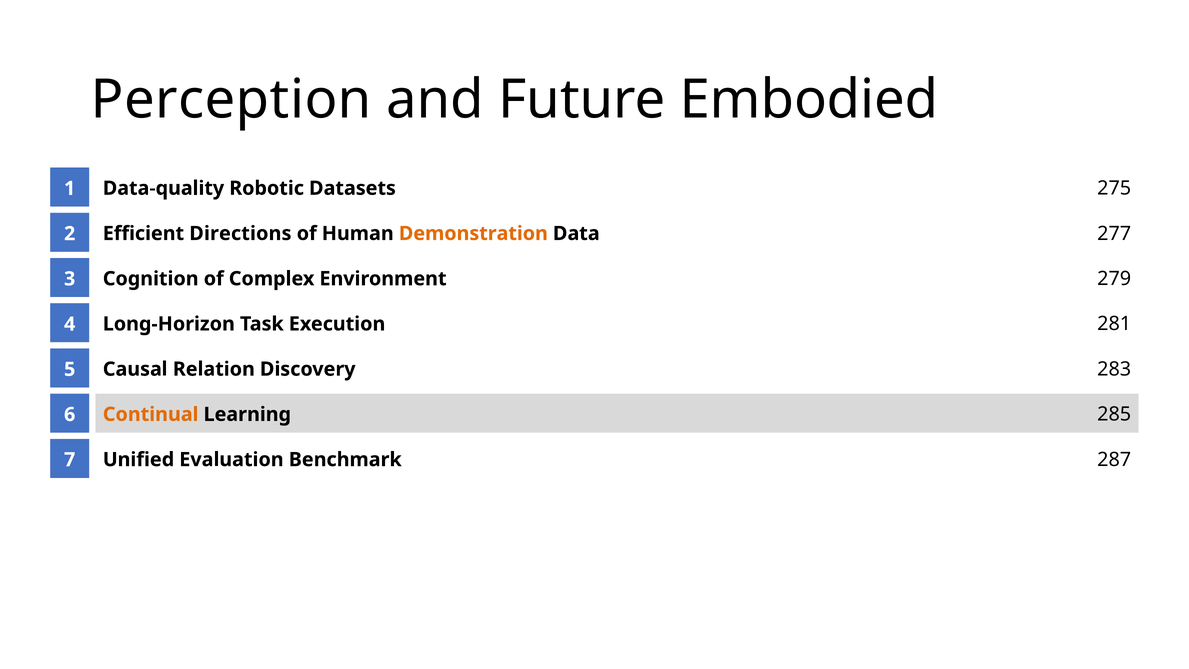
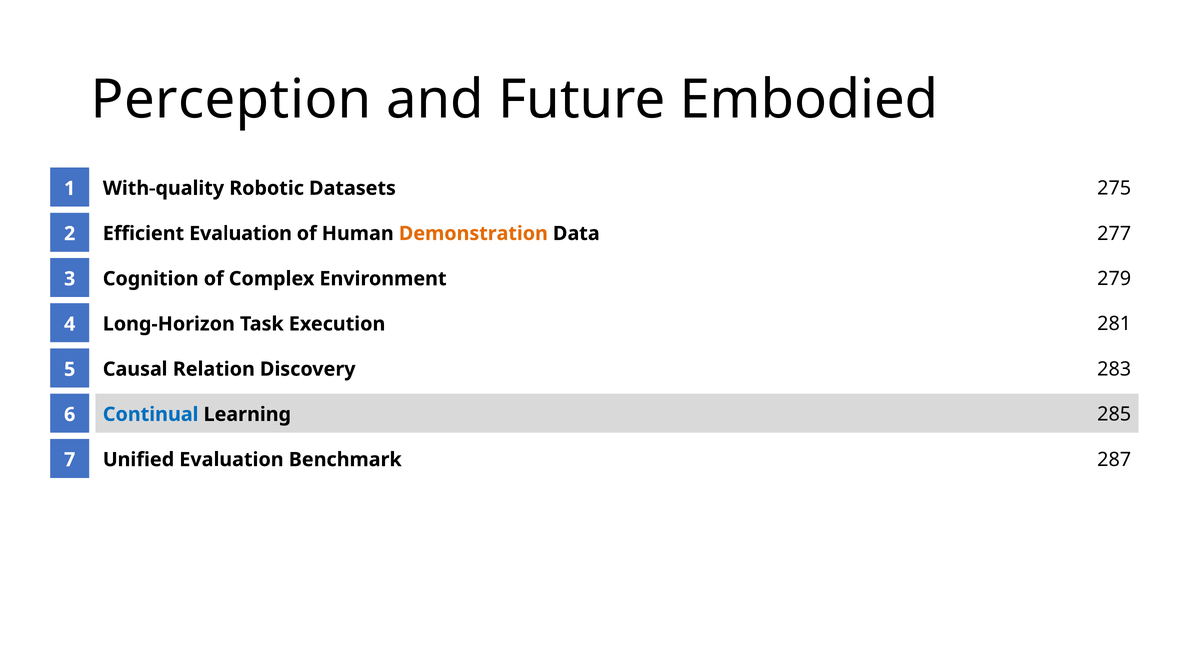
Data-quality: Data-quality -> With-quality
Efficient Directions: Directions -> Evaluation
Continual colour: orange -> blue
